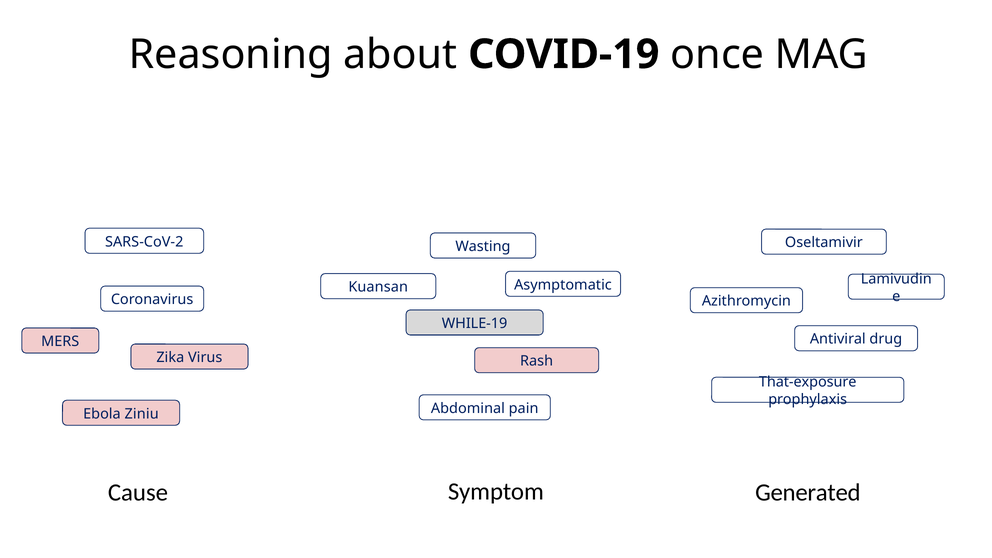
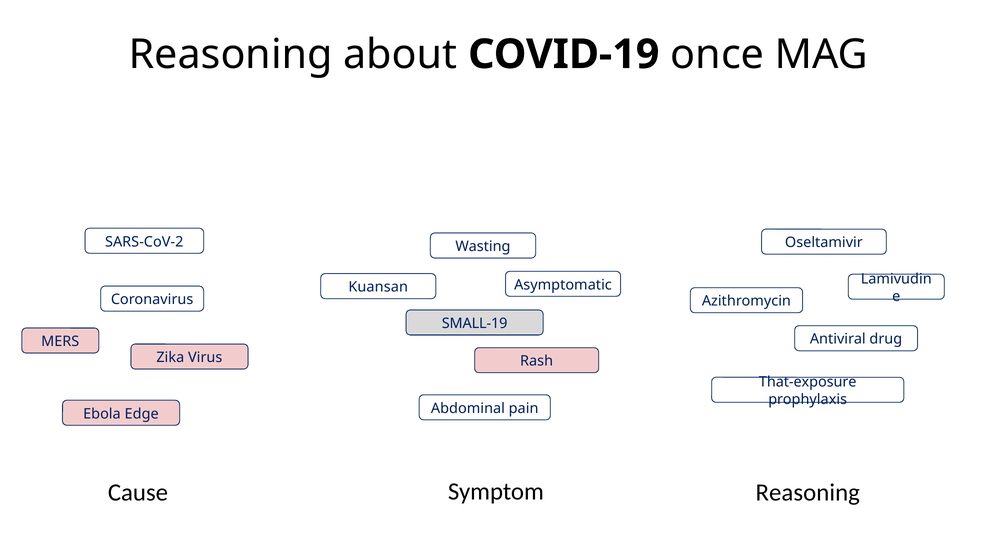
WHILE-19: WHILE-19 -> SMALL-19
Ziniu: Ziniu -> Edge
Symptom Generated: Generated -> Reasoning
